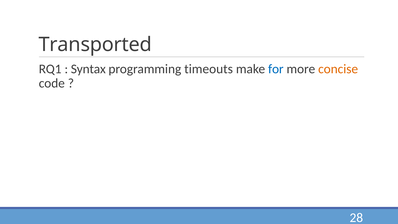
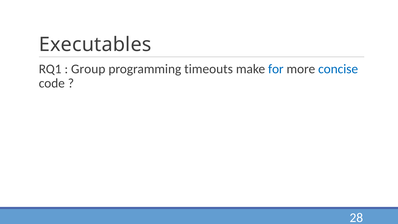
Transported: Transported -> Executables
Syntax: Syntax -> Group
concise colour: orange -> blue
